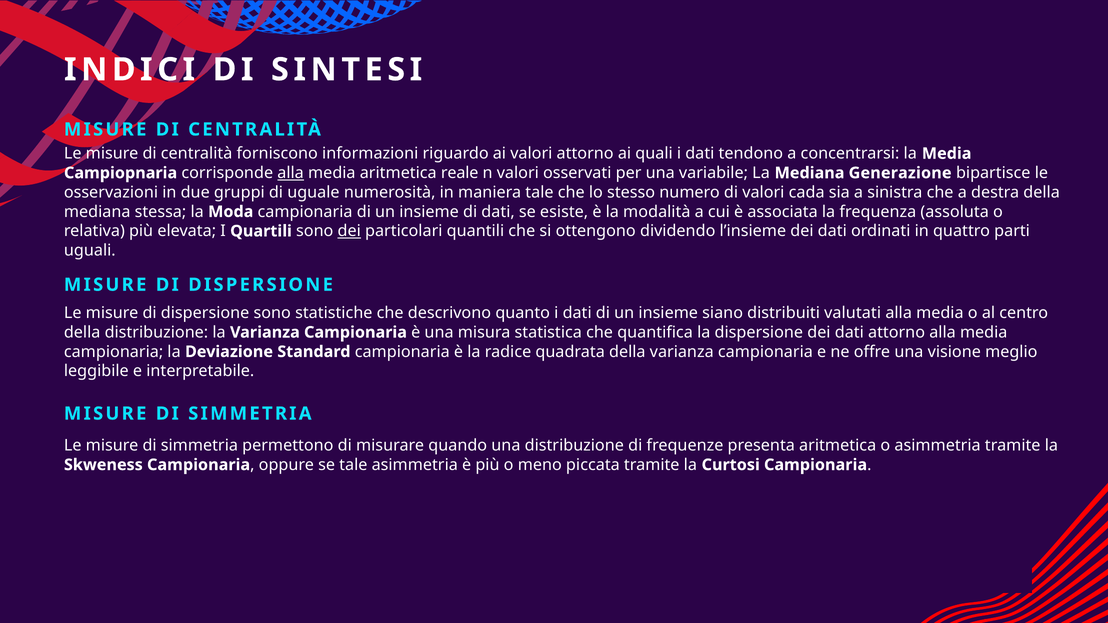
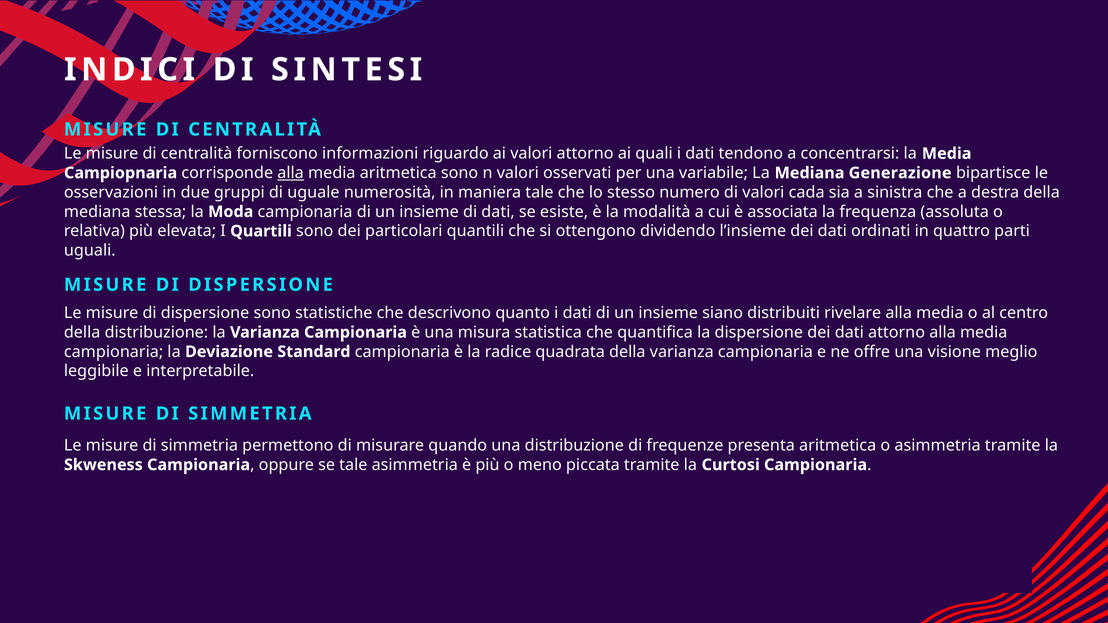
aritmetica reale: reale -> sono
dei at (349, 231) underline: present -> none
valutati: valutati -> rivelare
